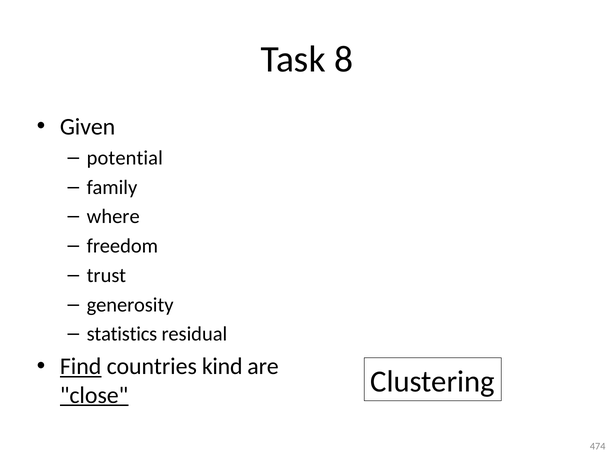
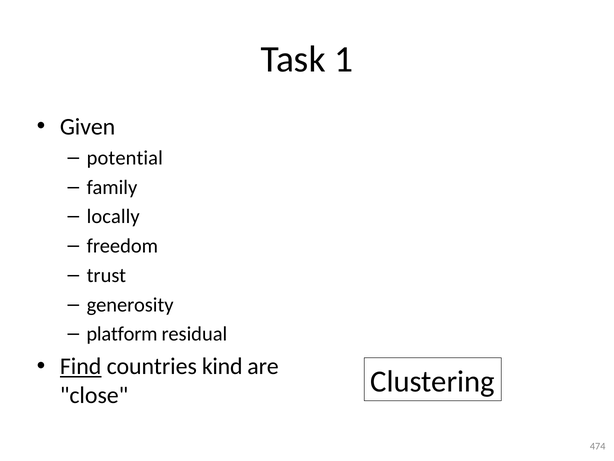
8: 8 -> 1
where: where -> locally
statistics: statistics -> platform
close underline: present -> none
